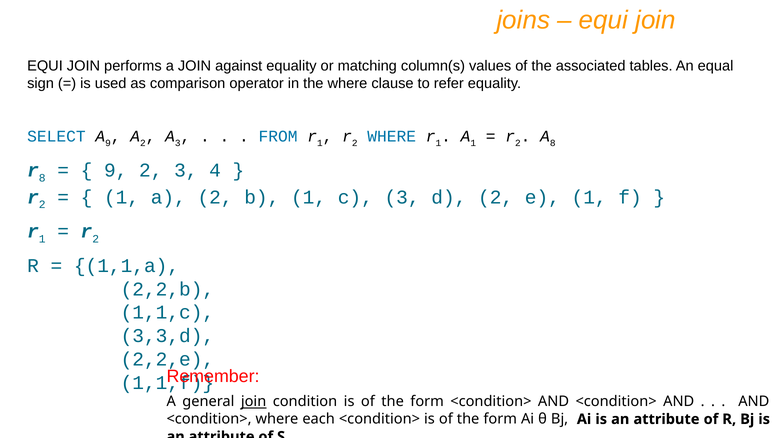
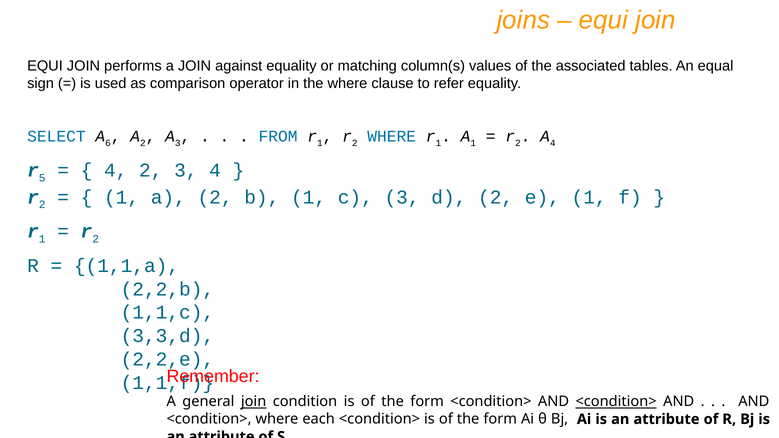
A 9: 9 -> 6
A 8: 8 -> 4
r 8: 8 -> 5
9 at (116, 171): 9 -> 4
<condition> at (616, 402) underline: none -> present
